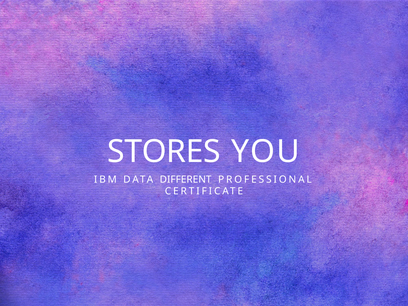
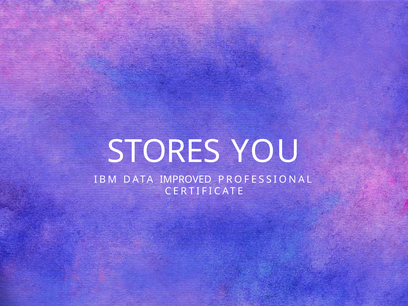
DIFFERENT: DIFFERENT -> IMPROVED
